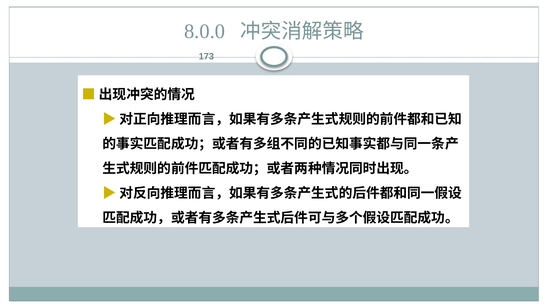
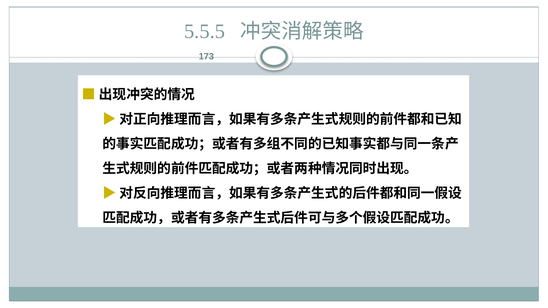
8.0.0: 8.0.0 -> 5.5.5
